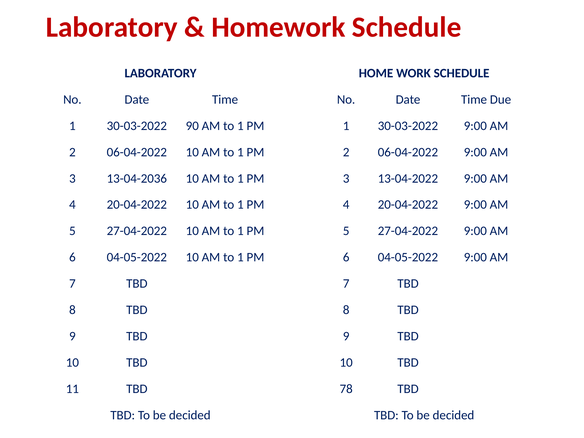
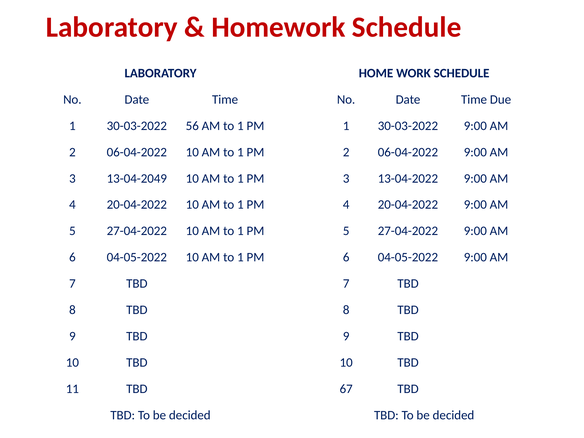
90: 90 -> 56
13-04-2036: 13-04-2036 -> 13-04-2049
78: 78 -> 67
